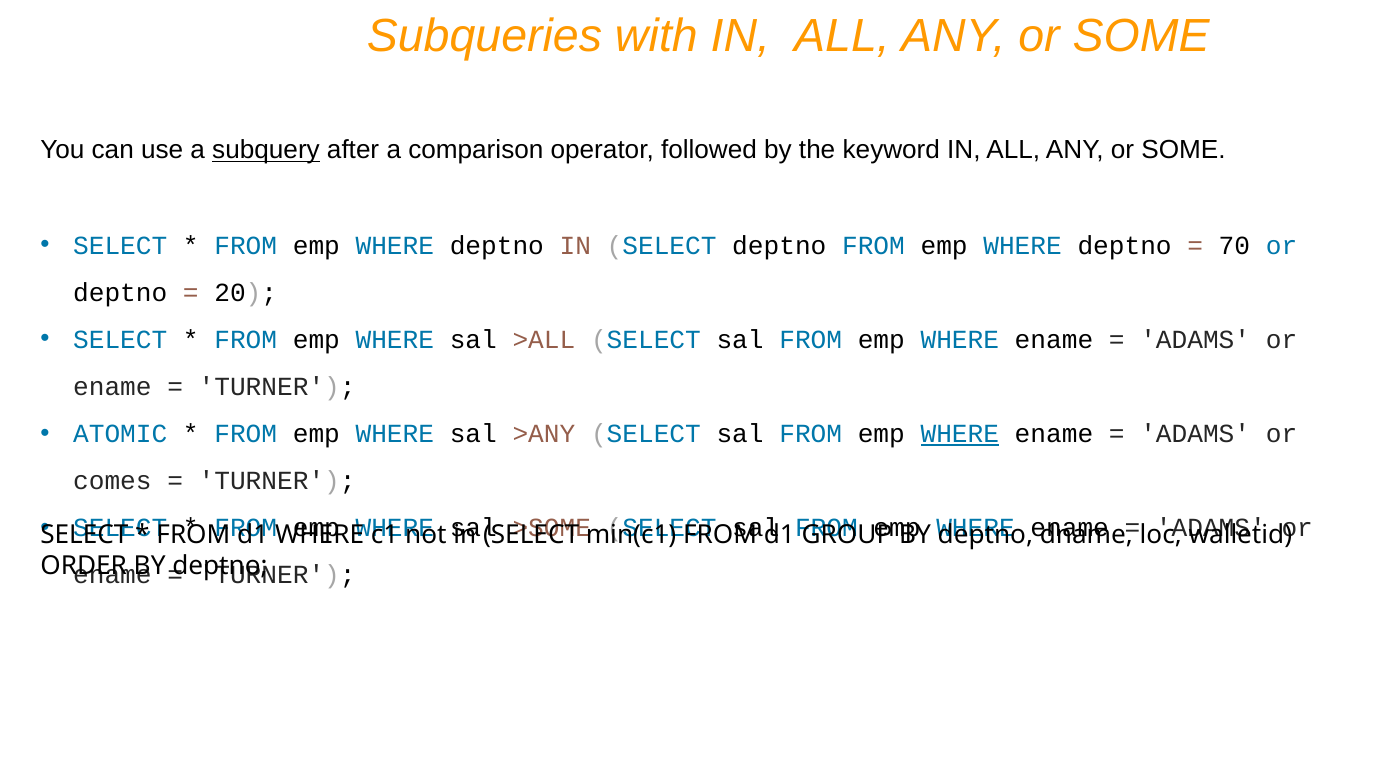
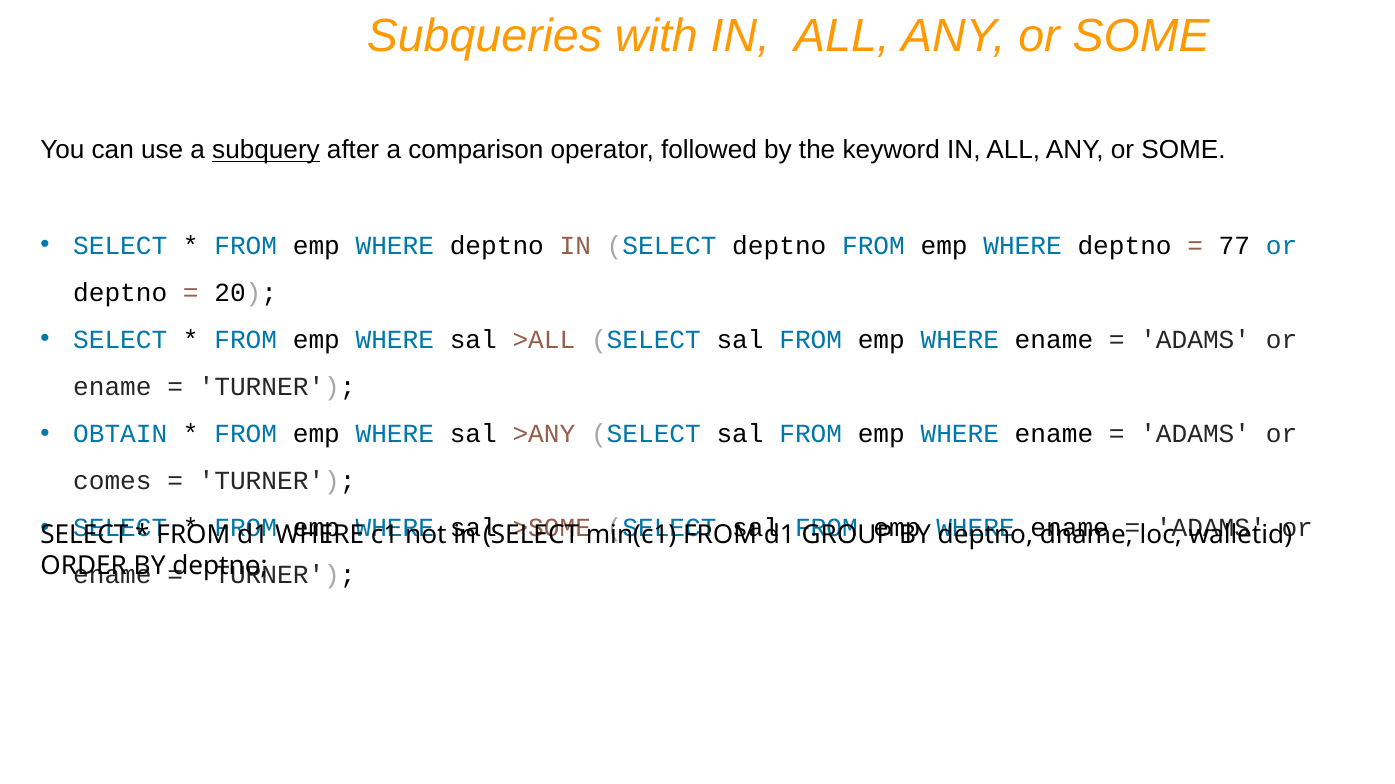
70: 70 -> 77
ATOMIC: ATOMIC -> OBTAIN
WHERE at (960, 434) underline: present -> none
